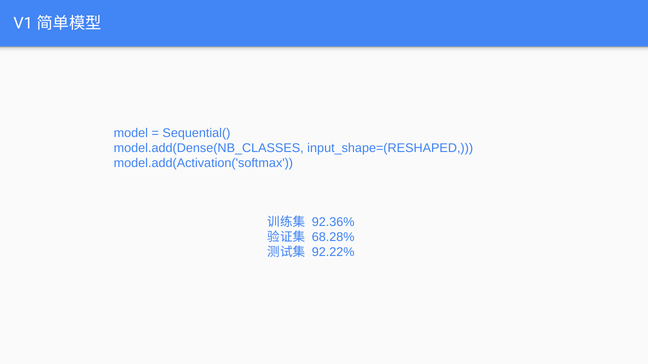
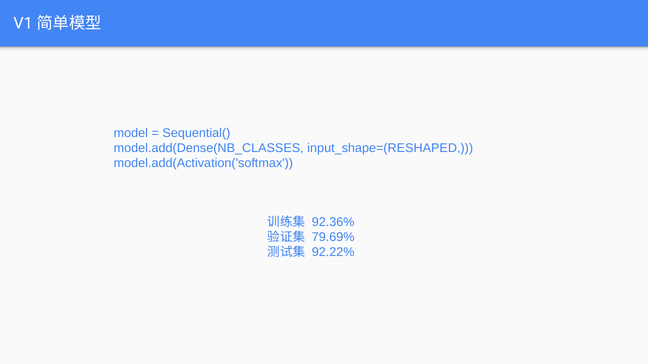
68.28%: 68.28% -> 79.69%
